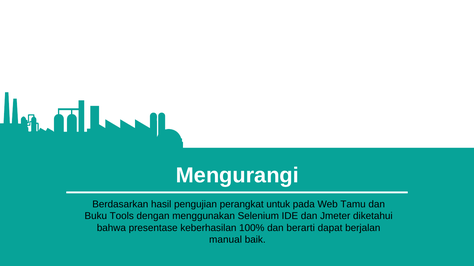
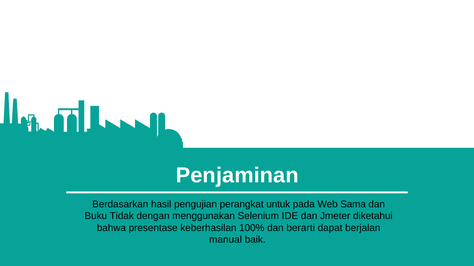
Mengurangi: Mengurangi -> Penjaminan
Tamu: Tamu -> Sama
Tools: Tools -> Tidak
